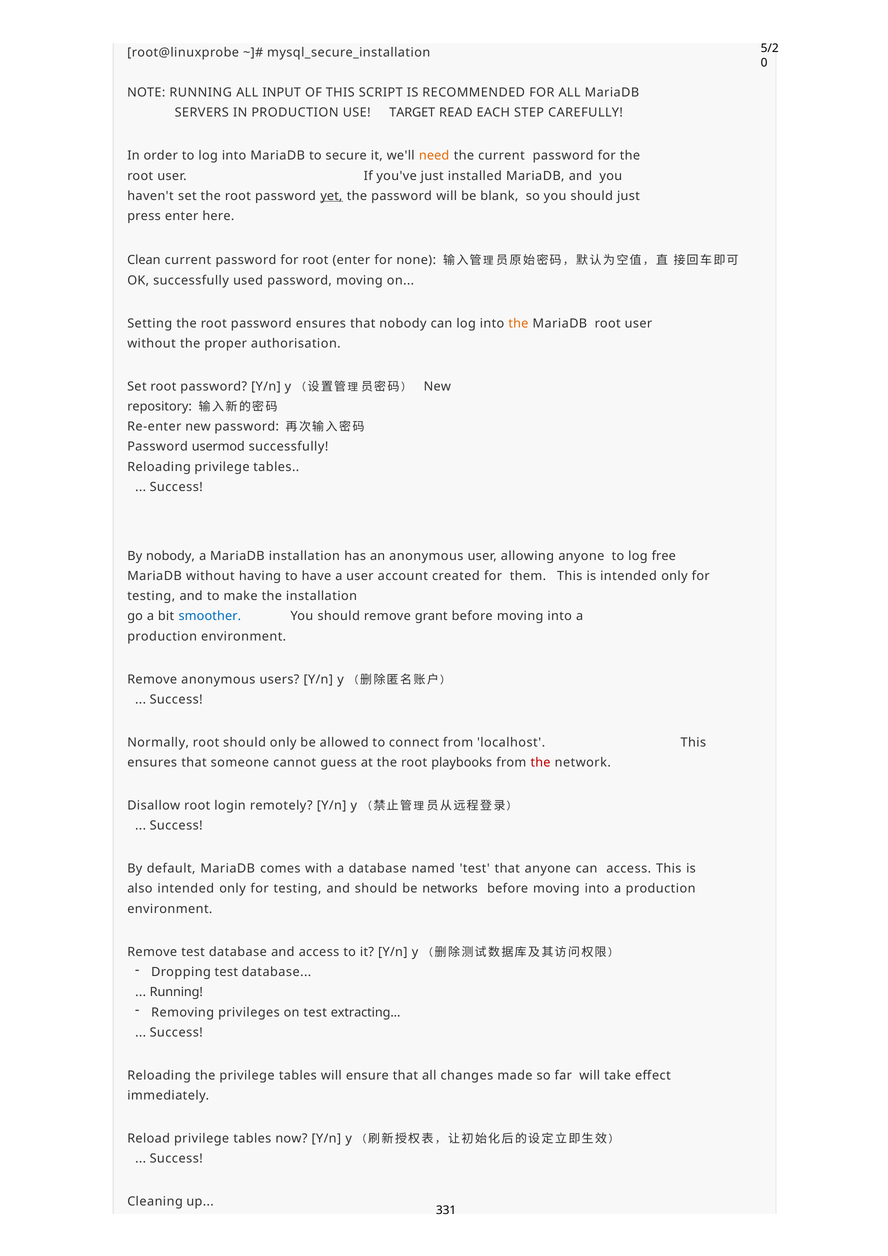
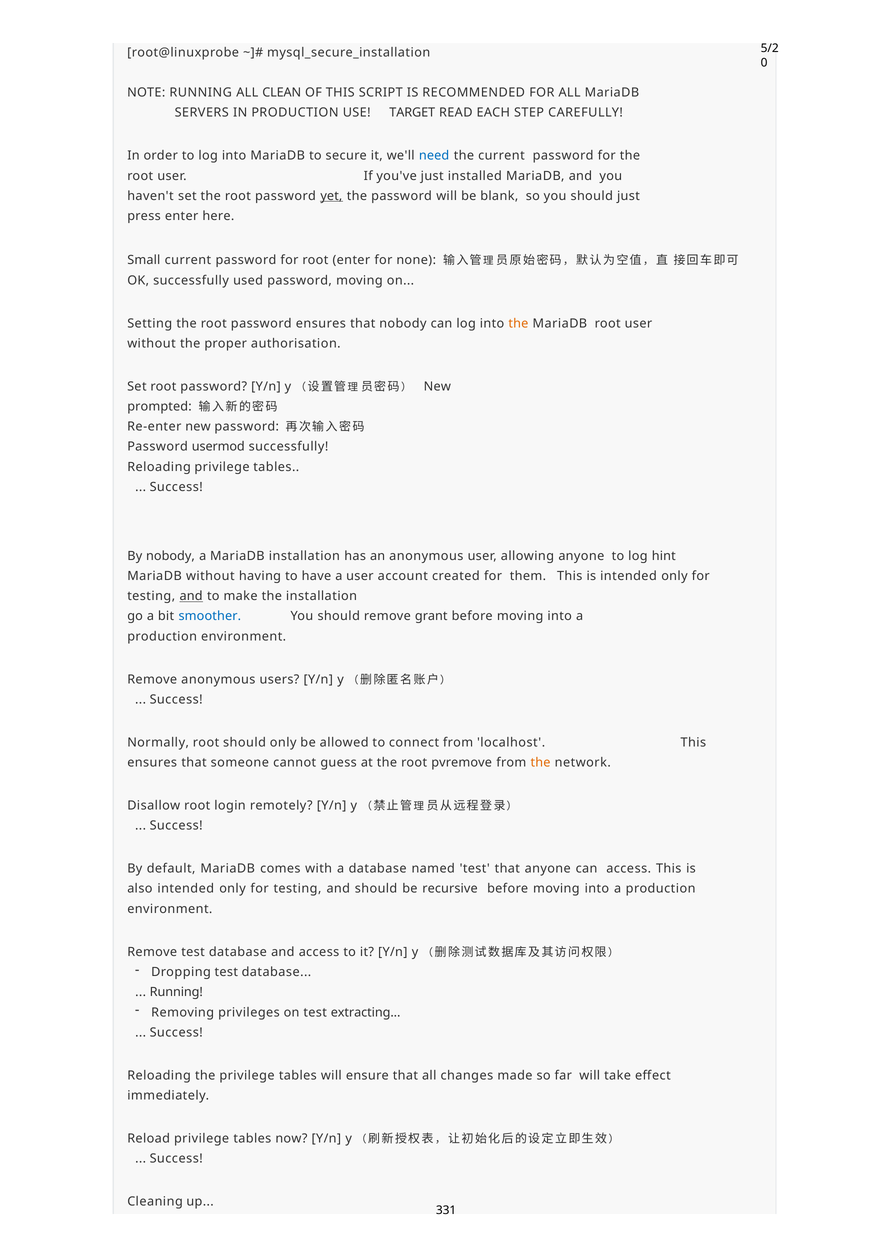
INPUT: INPUT -> CLEAN
need colour: orange -> blue
Clean: Clean -> Small
repository: repository -> prompted
free: free -> hint
and at (191, 597) underline: none -> present
playbooks: playbooks -> pvremove
the at (540, 763) colour: red -> orange
networks: networks -> recursive
